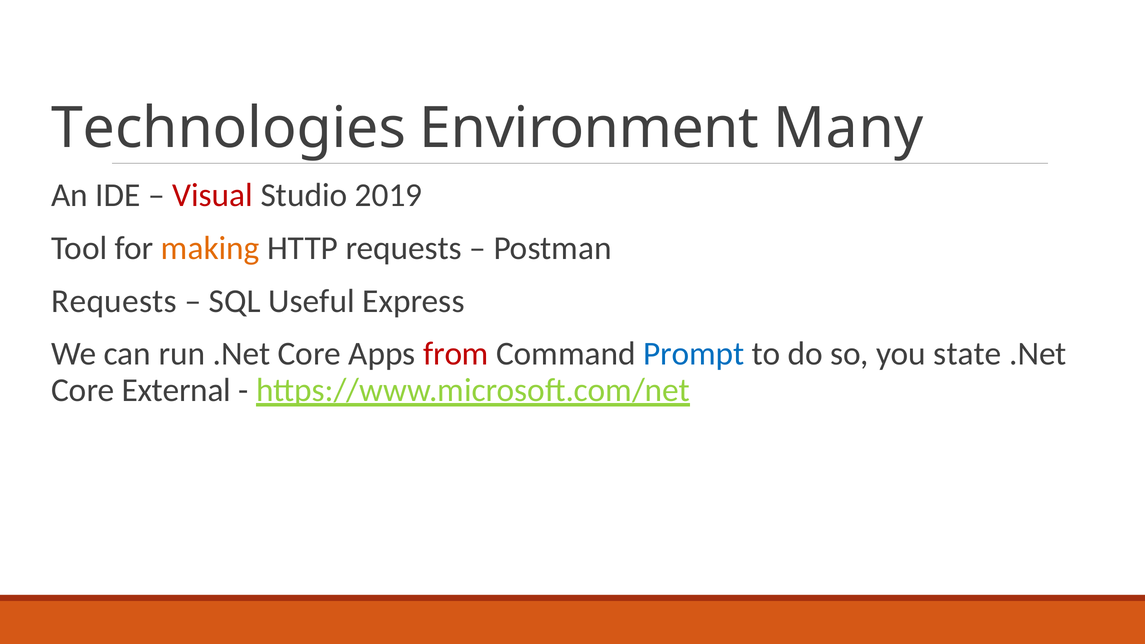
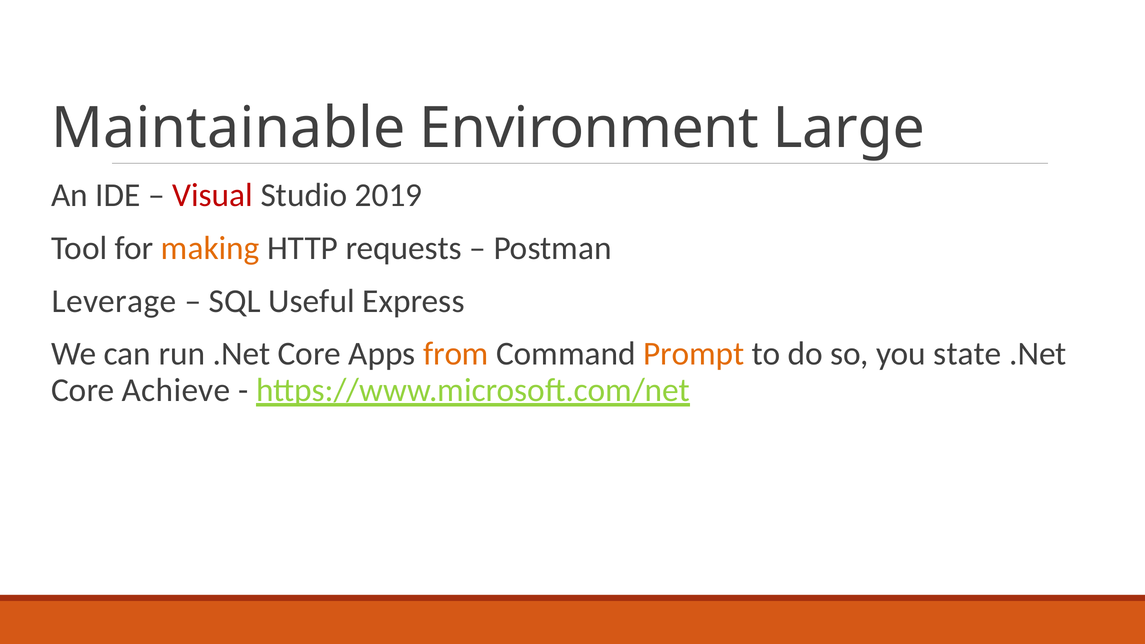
Technologies: Technologies -> Maintainable
Many: Many -> Large
Requests at (114, 301): Requests -> Leverage
from colour: red -> orange
Prompt colour: blue -> orange
External: External -> Achieve
